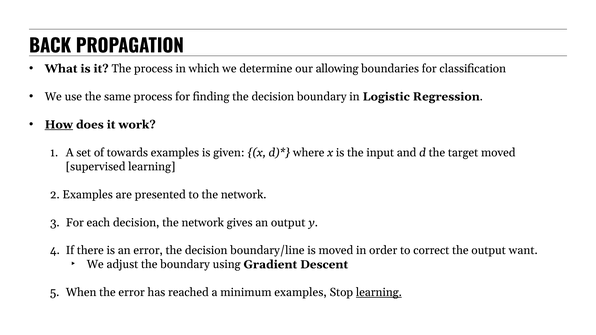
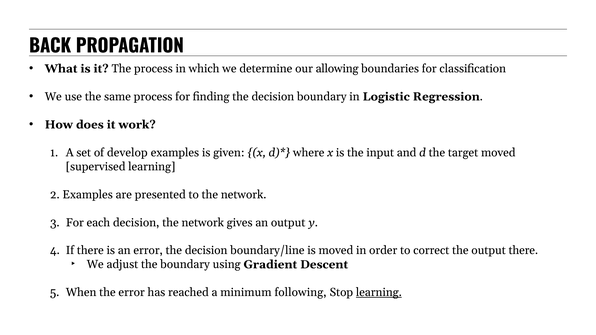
How underline: present -> none
towards: towards -> develop
output want: want -> there
minimum examples: examples -> following
